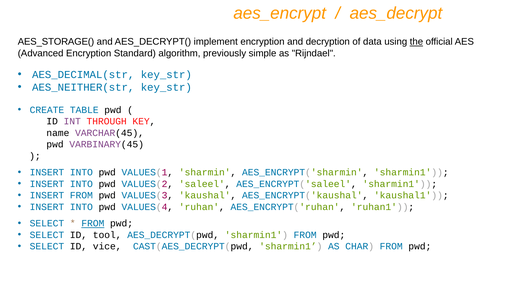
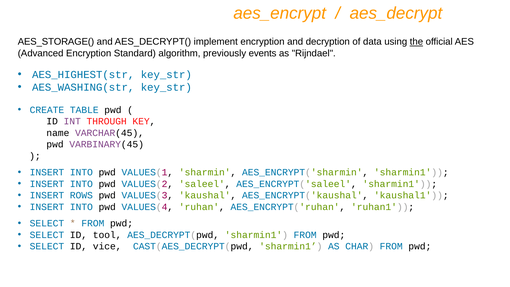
simple: simple -> events
AES_DECIMAL(str: AES_DECIMAL(str -> AES_HIGHEST(str
AES_NEITHER(str: AES_NEITHER(str -> AES_WASHING(str
INSERT FROM: FROM -> ROWS
FROM at (93, 223) underline: present -> none
